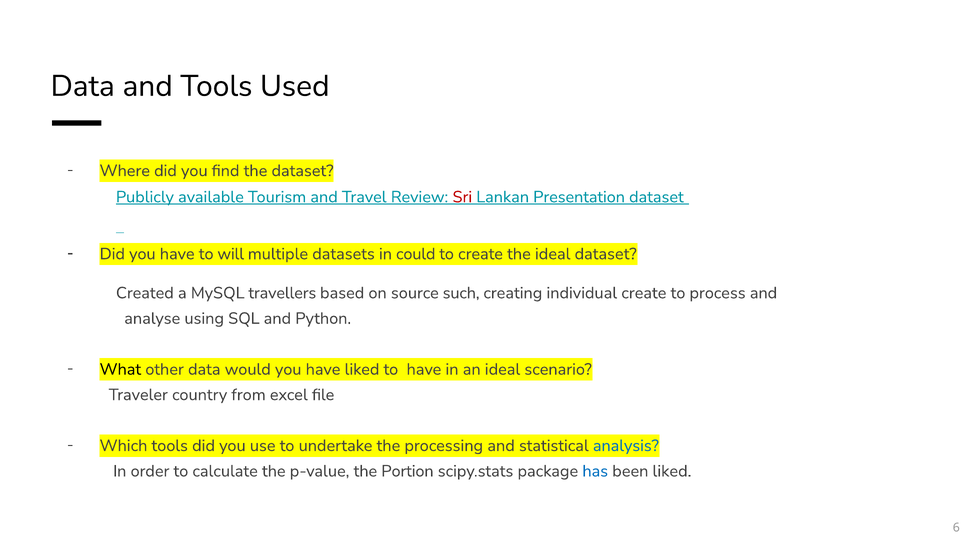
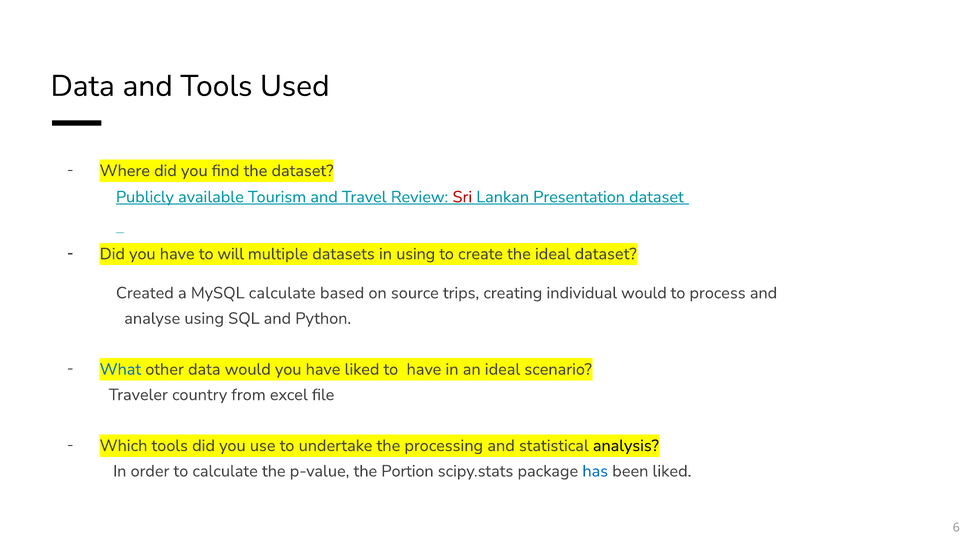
in could: could -> using
MySQL travellers: travellers -> calculate
such: such -> trips
individual create: create -> would
What colour: black -> blue
analysis colour: blue -> black
